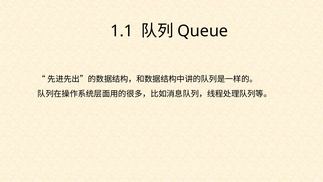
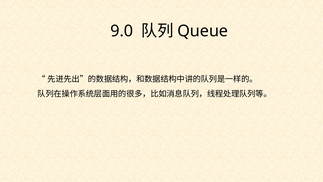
1.1: 1.1 -> 9.0
